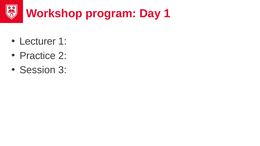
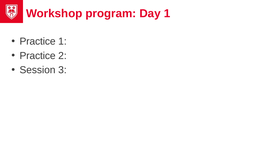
Lecturer at (38, 42): Lecturer -> Practice
